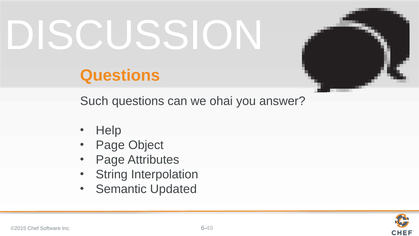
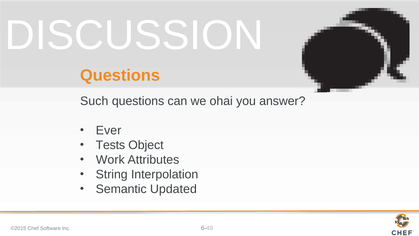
Help: Help -> Ever
Page at (110, 145): Page -> Tests
Page at (110, 160): Page -> Work
